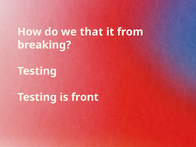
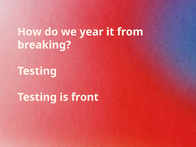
that: that -> year
